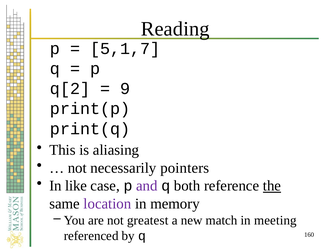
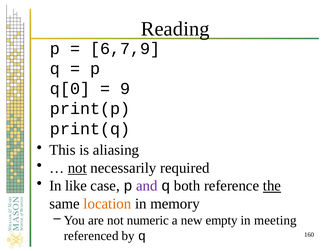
5,1,7: 5,1,7 -> 6,7,9
q[2: q[2 -> q[0
not at (77, 168) underline: none -> present
pointers: pointers -> required
location colour: purple -> orange
greatest: greatest -> numeric
match: match -> empty
